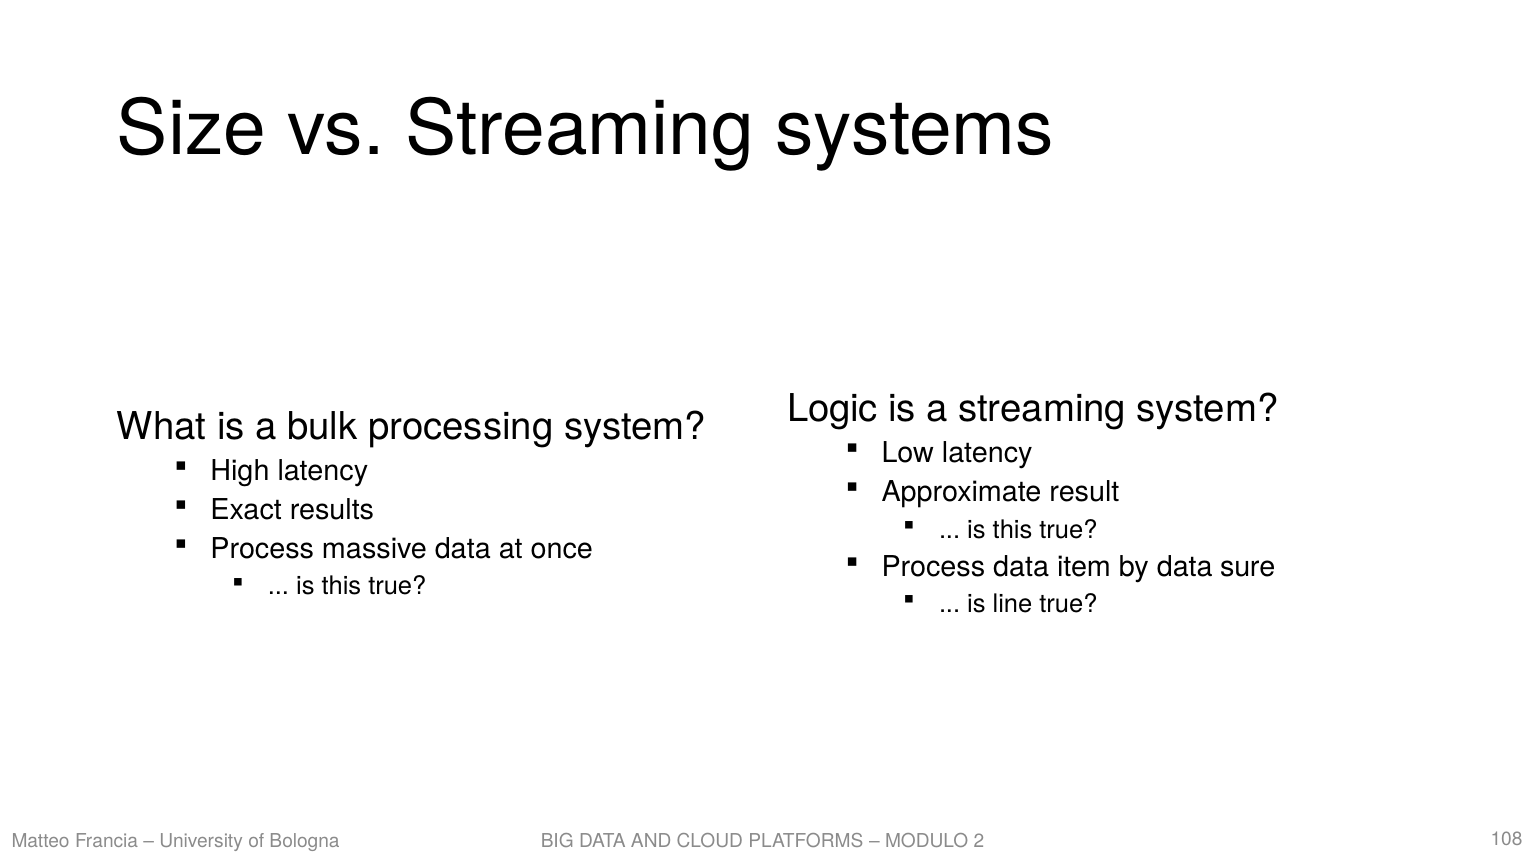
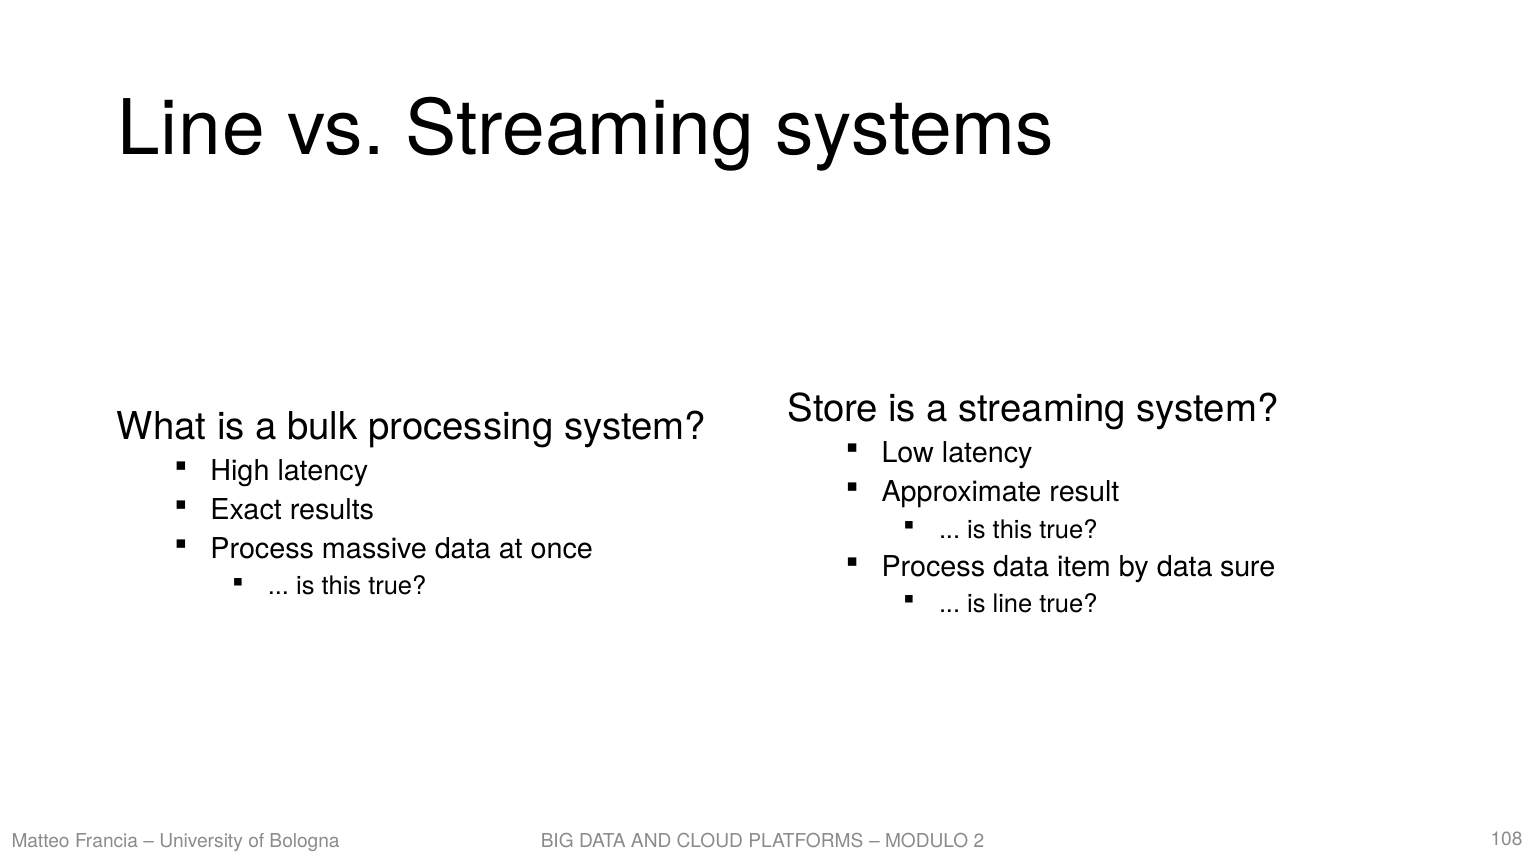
Size at (191, 129): Size -> Line
Logic: Logic -> Store
